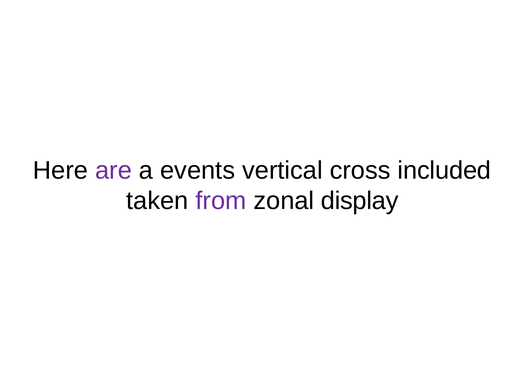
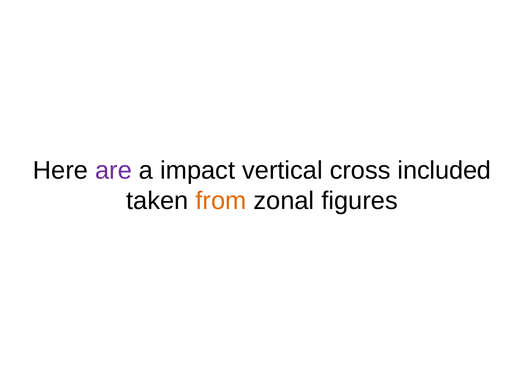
events: events -> impact
from colour: purple -> orange
display: display -> figures
